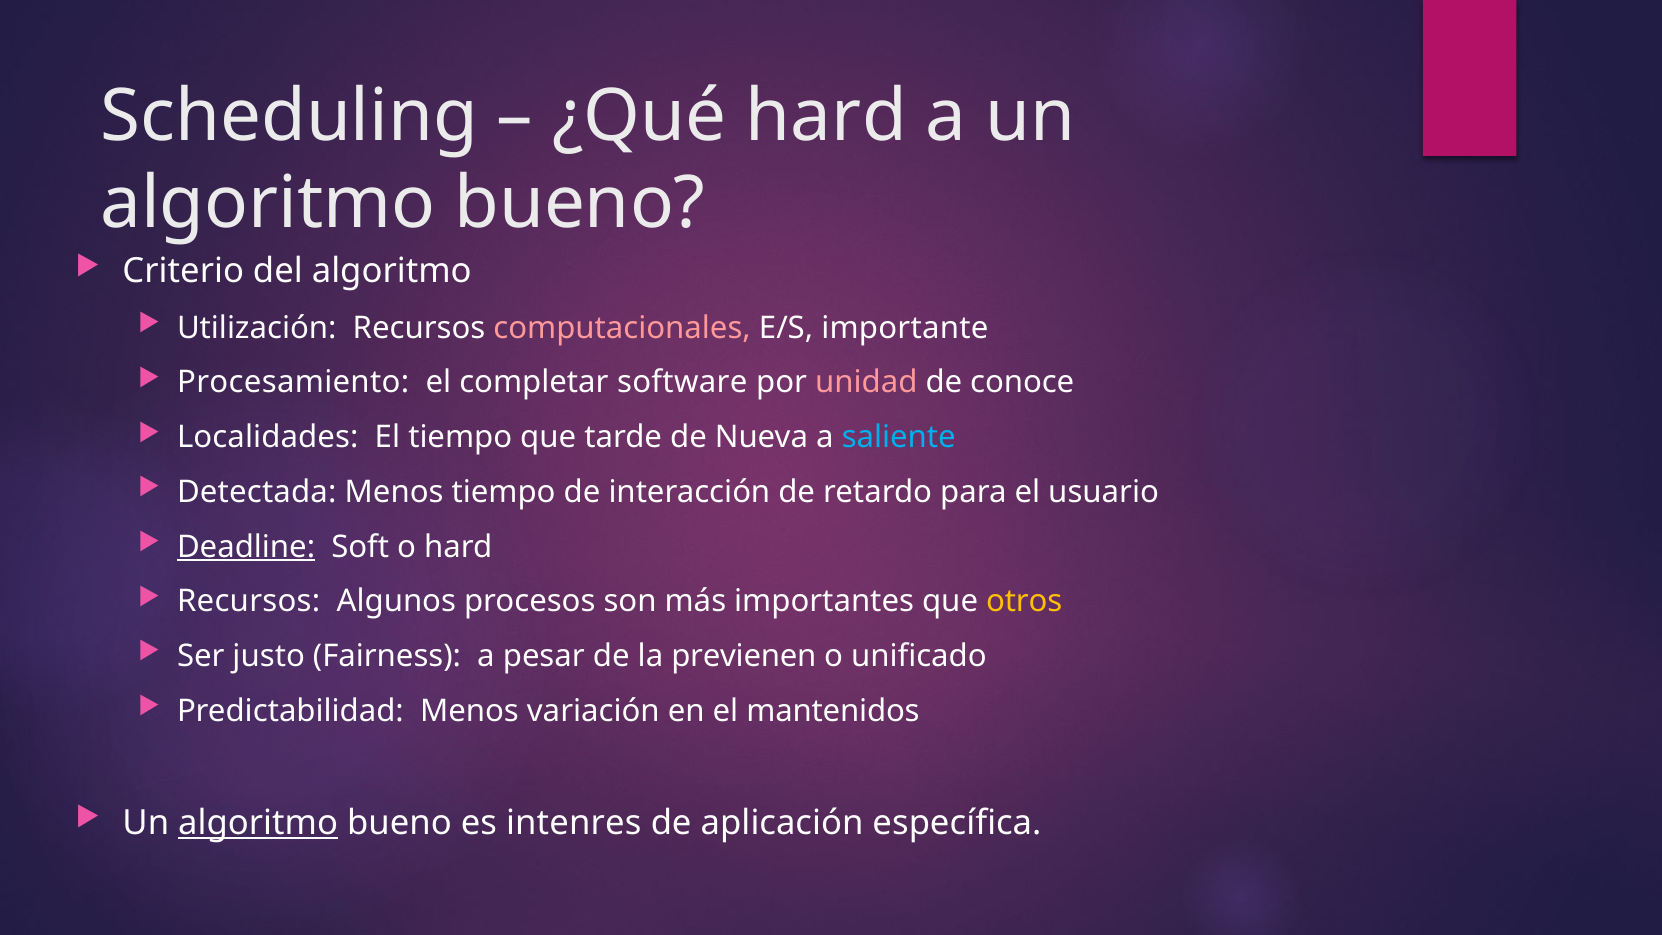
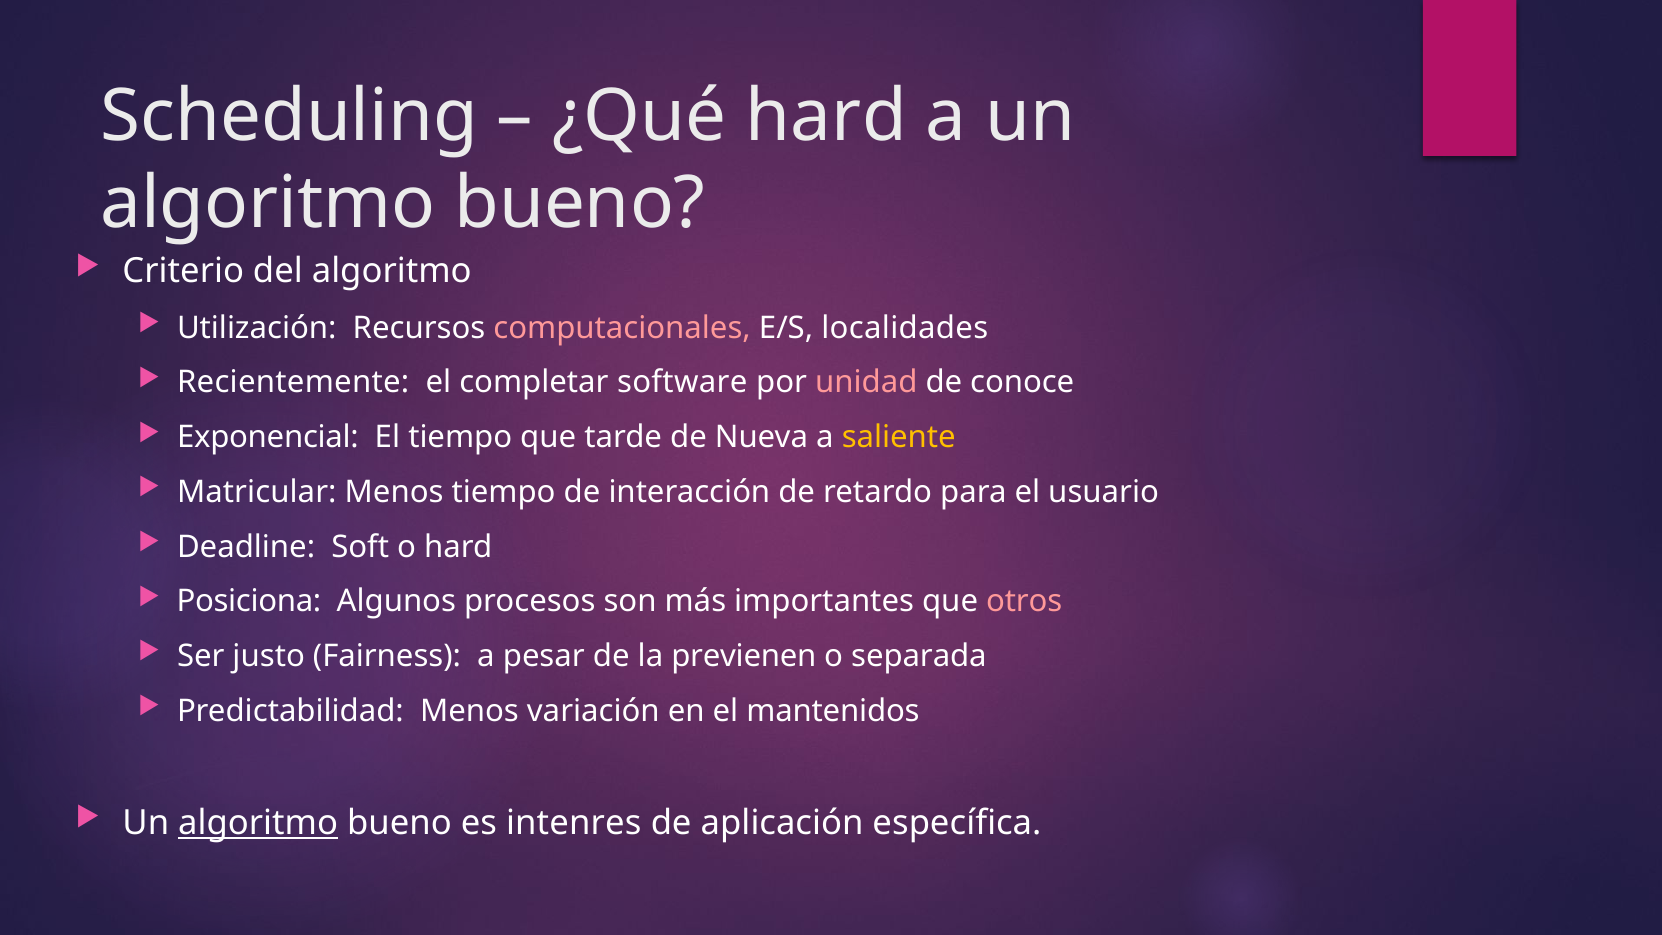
importante: importante -> localidades
Procesamiento: Procesamiento -> Recientemente
Localidades: Localidades -> Exponencial
saliente colour: light blue -> yellow
Detectada: Detectada -> Matricular
Deadline underline: present -> none
Recursos at (249, 601): Recursos -> Posiciona
otros colour: yellow -> pink
unificado: unificado -> separada
